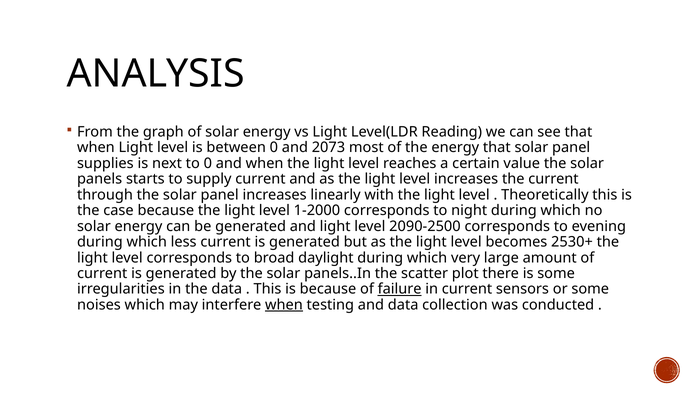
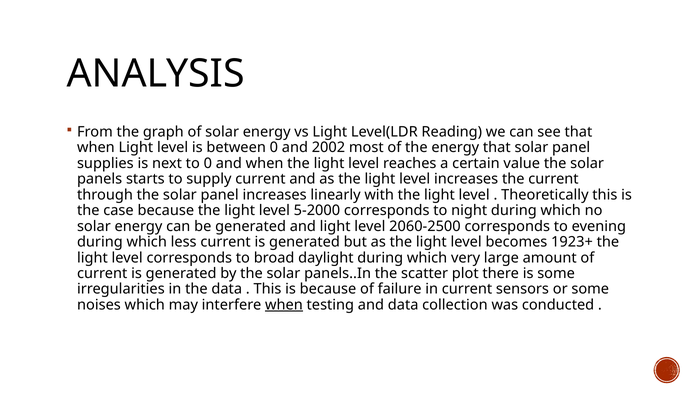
2073: 2073 -> 2002
1-2000: 1-2000 -> 5-2000
2090-2500: 2090-2500 -> 2060-2500
2530+: 2530+ -> 1923+
failure underline: present -> none
